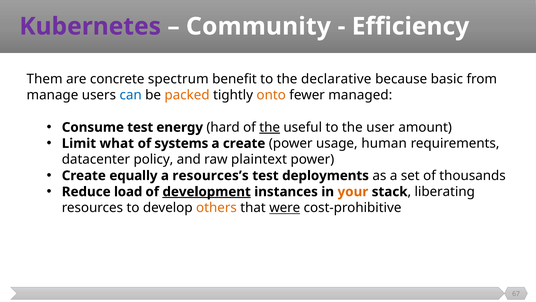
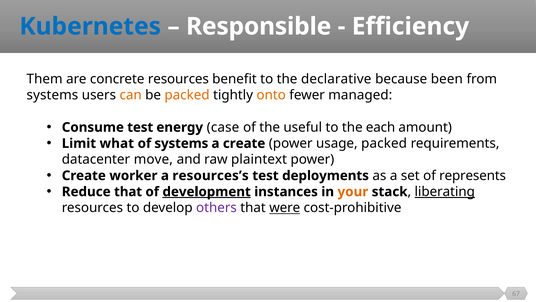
Kubernetes colour: purple -> blue
Community: Community -> Responsible
concrete spectrum: spectrum -> resources
basic: basic -> been
manage at (52, 95): manage -> systems
can colour: blue -> orange
hard: hard -> case
the at (270, 127) underline: present -> none
user: user -> each
usage human: human -> packed
policy: policy -> move
equally: equally -> worker
thousands: thousands -> represents
Reduce load: load -> that
liberating underline: none -> present
others colour: orange -> purple
